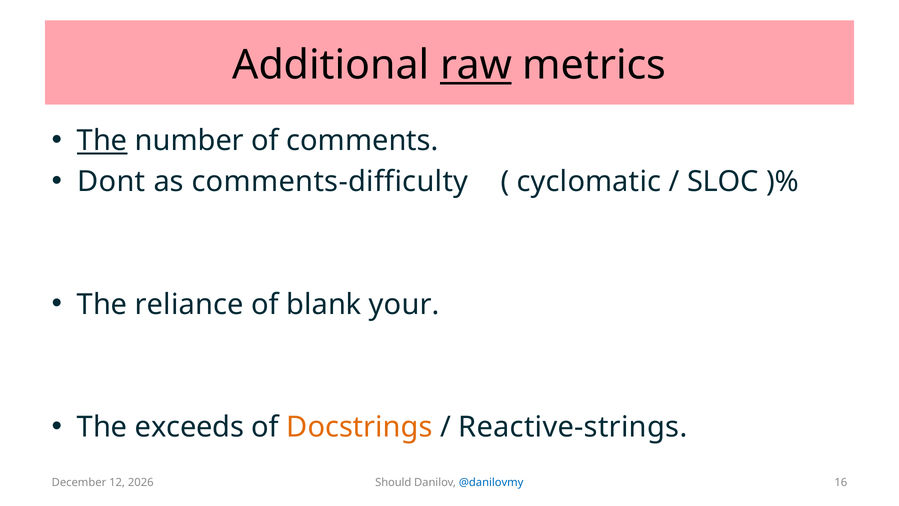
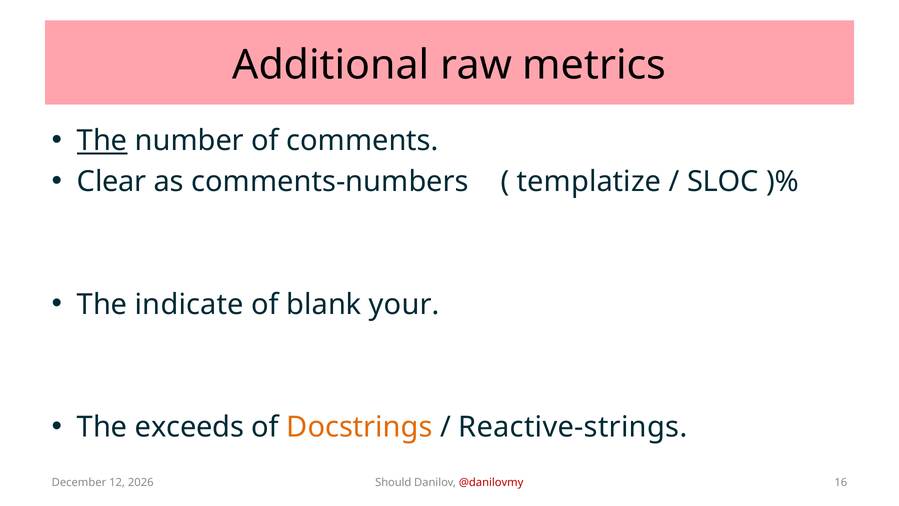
raw underline: present -> none
Dont: Dont -> Clear
comments-difficulty: comments-difficulty -> comments-numbers
cyclomatic: cyclomatic -> templatize
reliance: reliance -> indicate
@danilovmy colour: blue -> red
